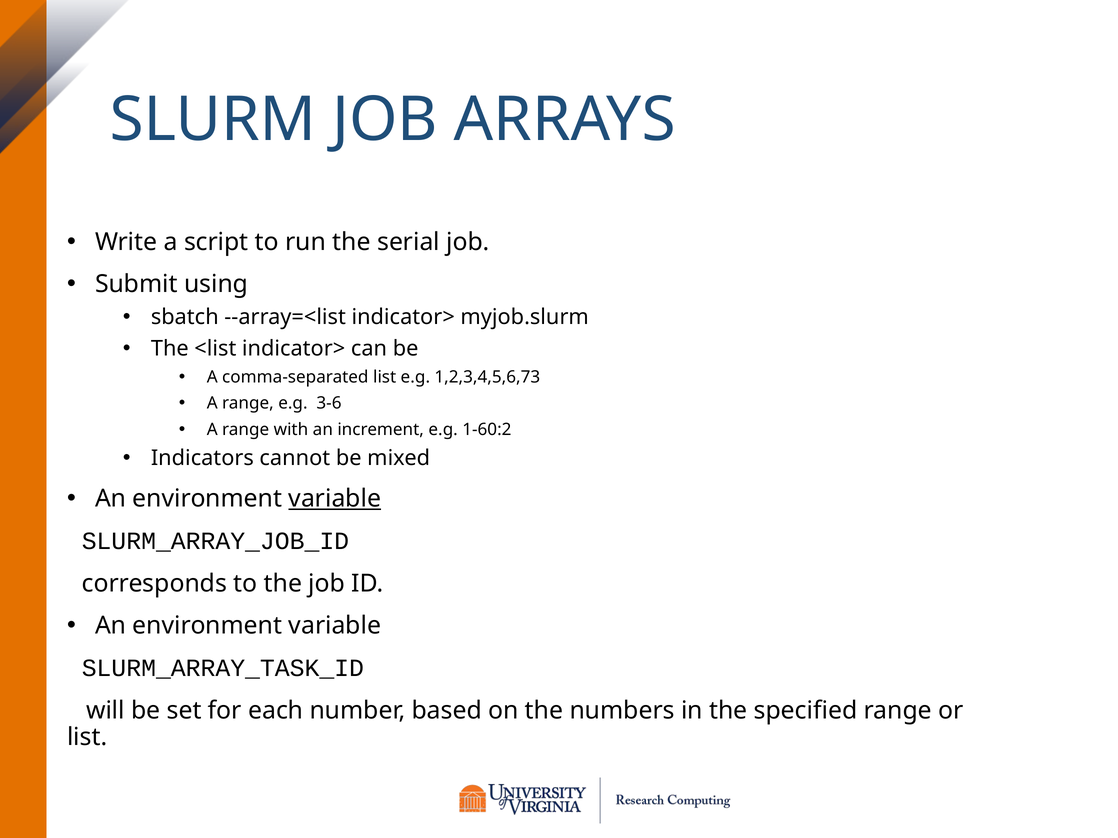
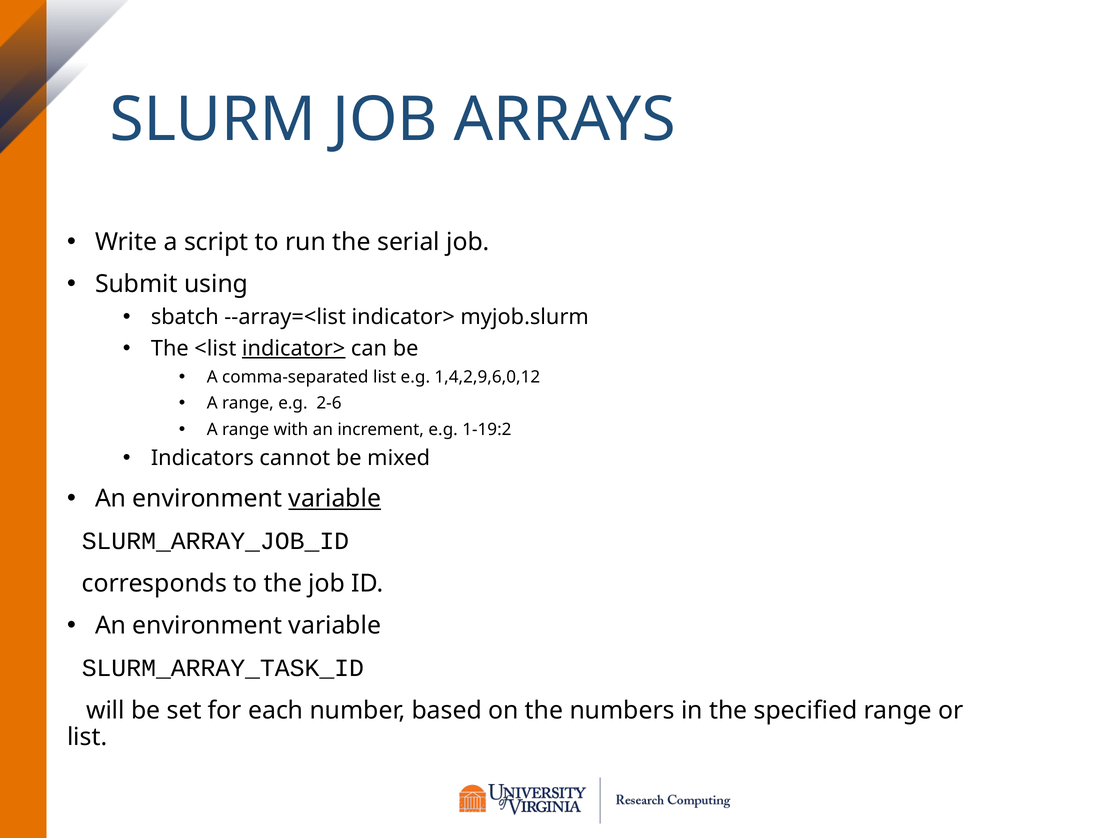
indicator> at (294, 349) underline: none -> present
1,2,3,4,5,6,73: 1,2,3,4,5,6,73 -> 1,4,2,9,6,0,12
3-6: 3-6 -> 2-6
1-60:2: 1-60:2 -> 1-19:2
